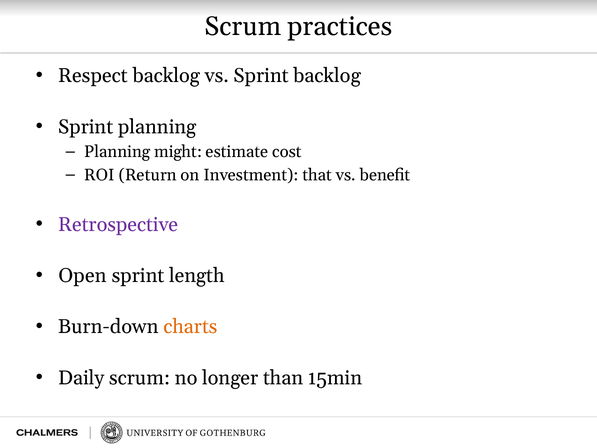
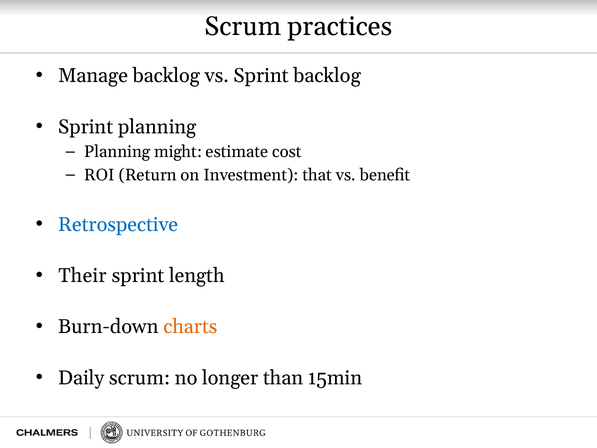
Respect: Respect -> Manage
Retrospective colour: purple -> blue
Open: Open -> Their
